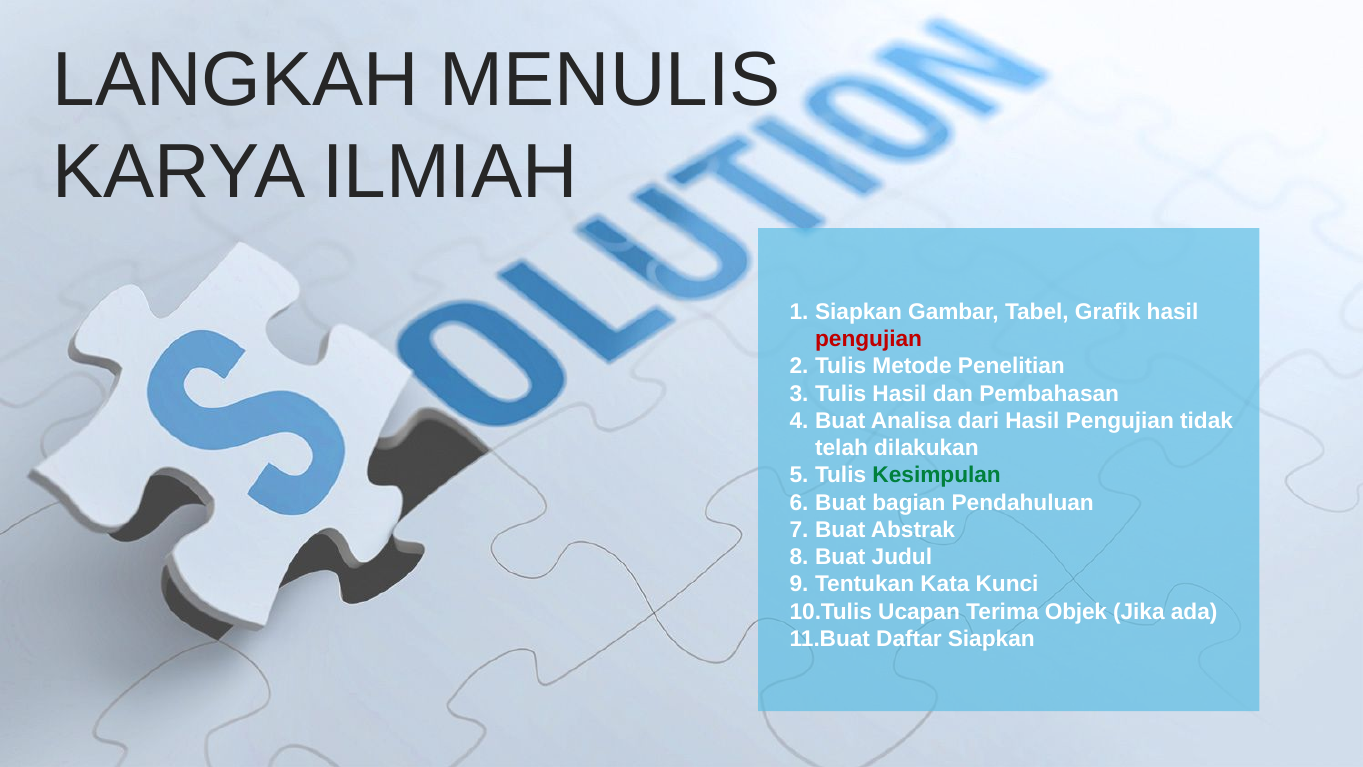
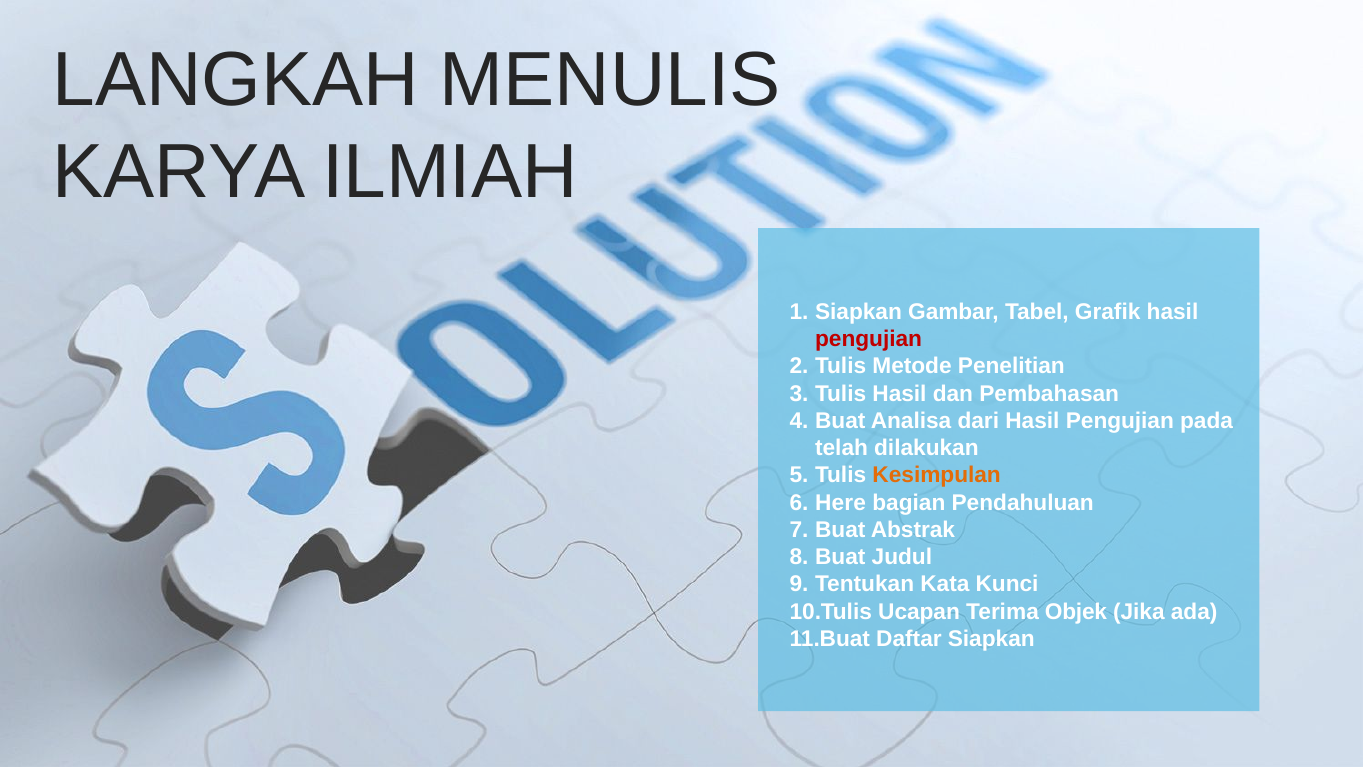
tidak: tidak -> pada
Kesimpulan colour: green -> orange
Buat at (841, 502): Buat -> Here
